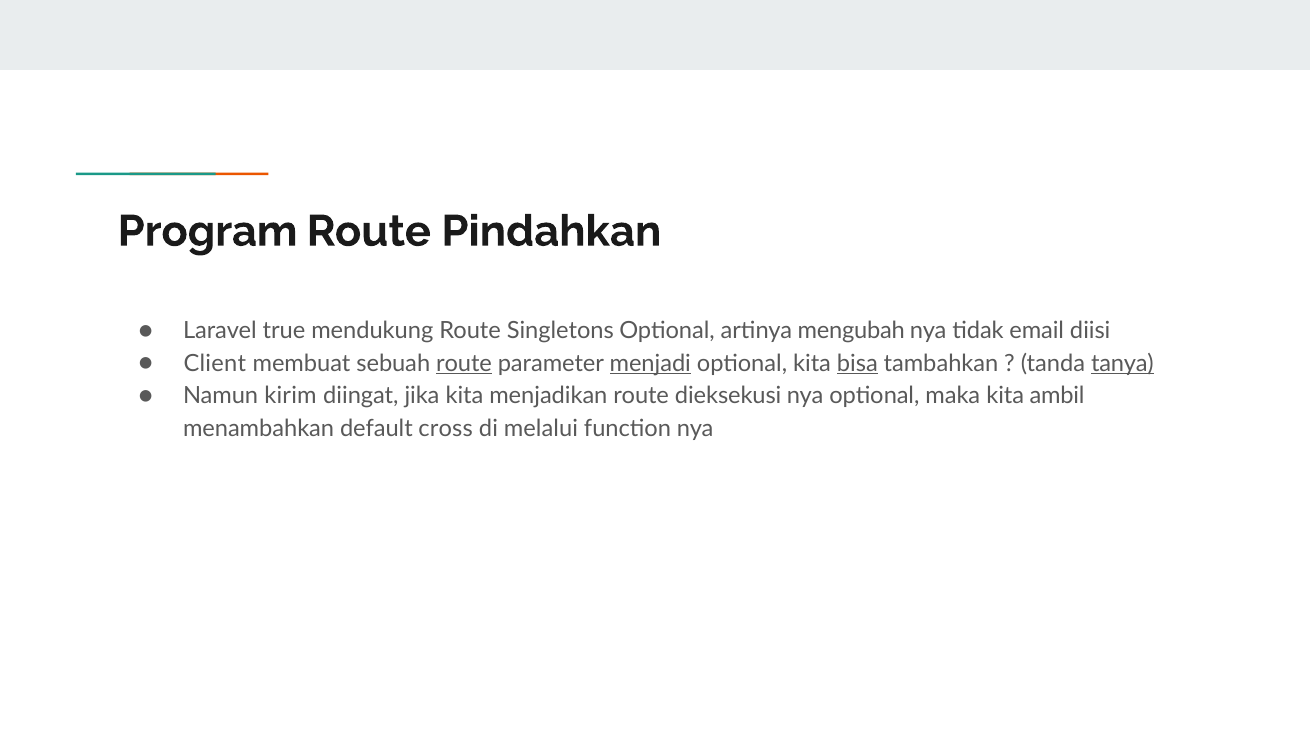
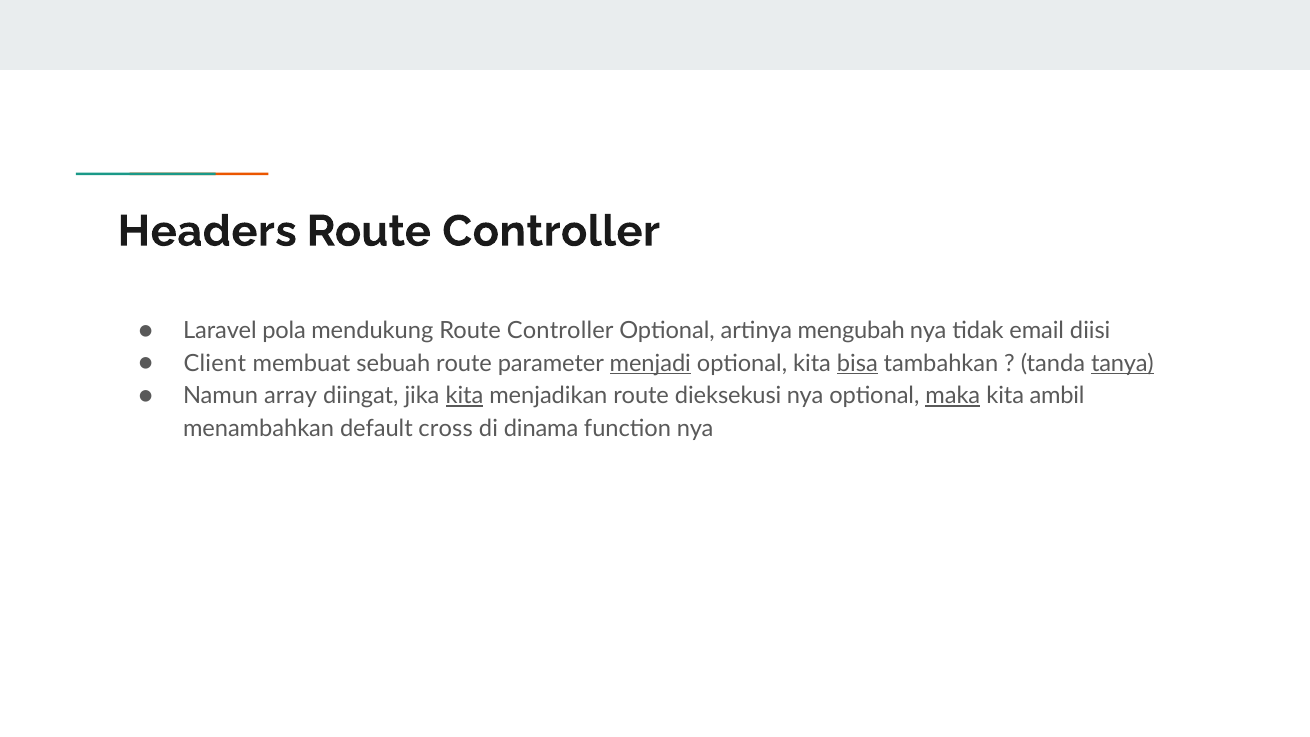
Program: Program -> Headers
Pindahkan at (551, 231): Pindahkan -> Controller
true: true -> pola
mendukung Route Singletons: Singletons -> Controller
route at (464, 363) underline: present -> none
kirim: kirim -> array
kita at (464, 396) underline: none -> present
maka underline: none -> present
melalui: melalui -> dinama
